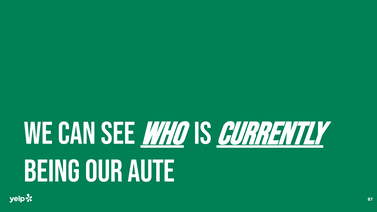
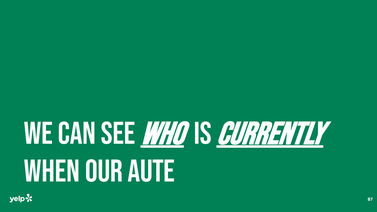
being: being -> when
